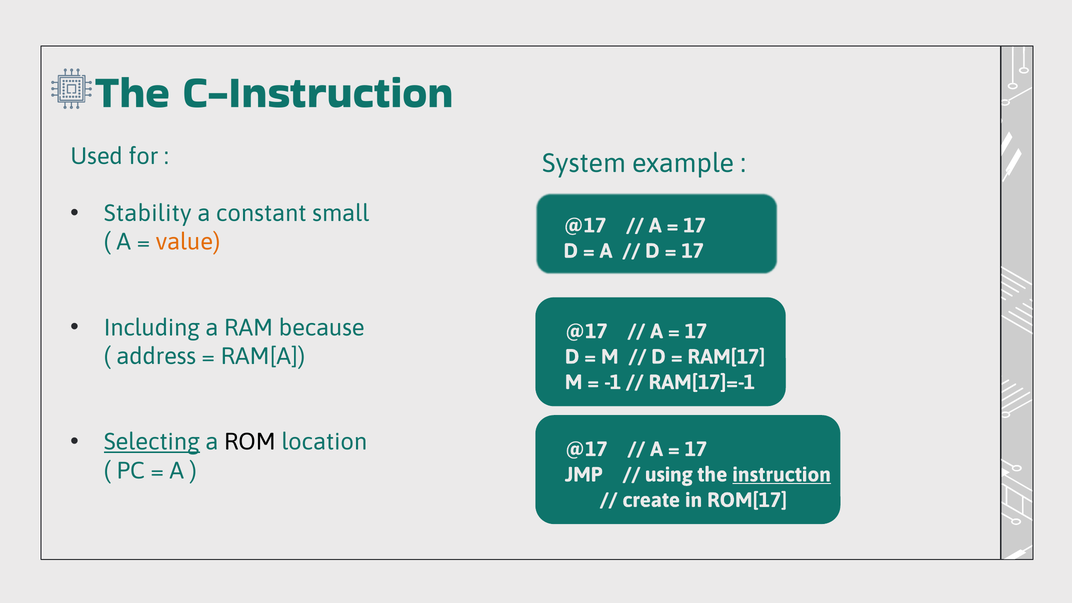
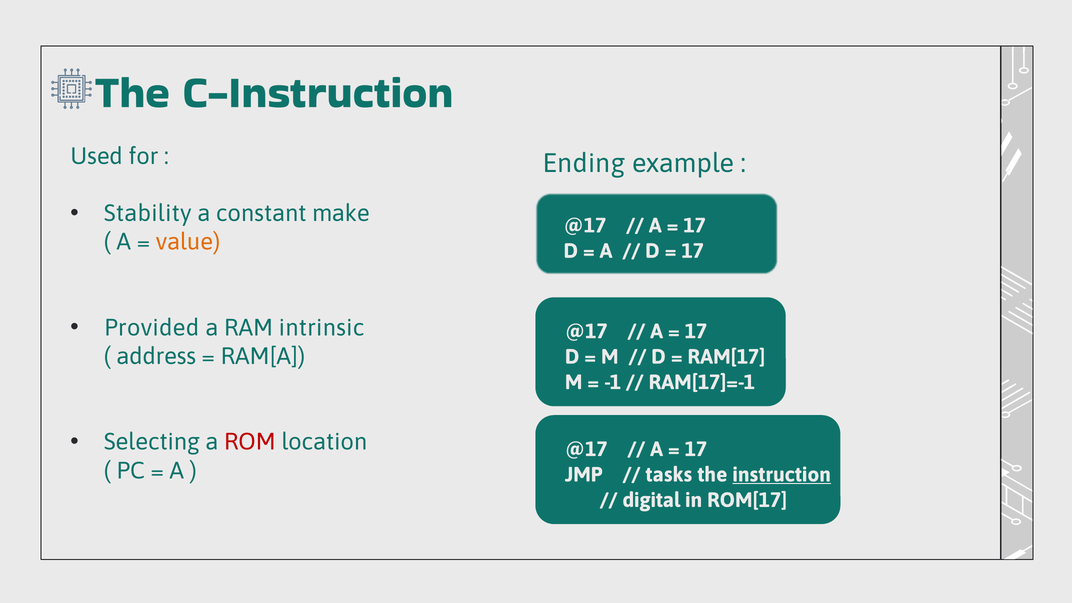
System: System -> Ending
small: small -> make
Including: Including -> Provided
because: because -> intrinsic
Selecting underline: present -> none
ROM colour: black -> red
using: using -> tasks
create: create -> digital
